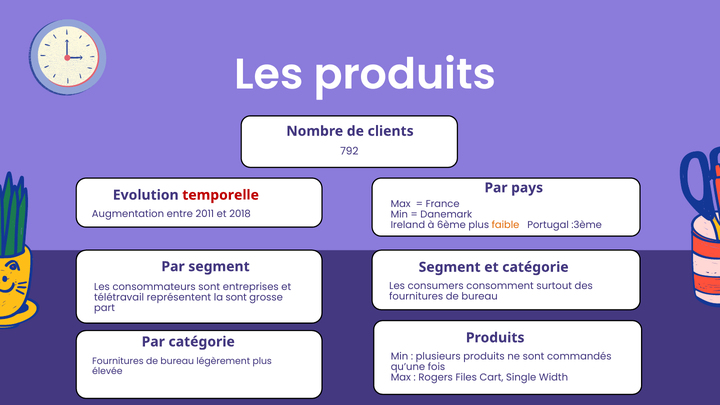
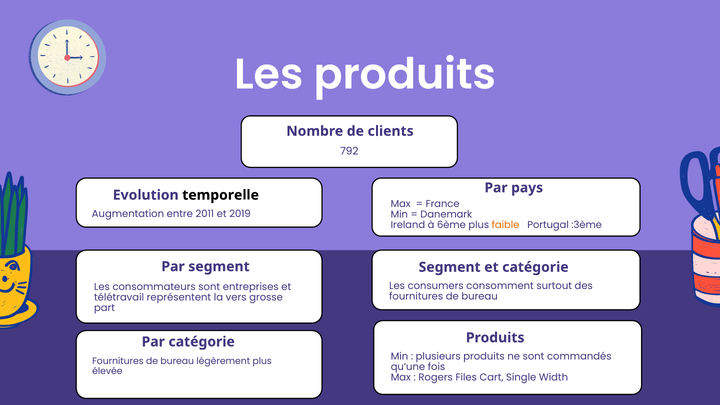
temporelle colour: red -> black
2018: 2018 -> 2019
la sont: sont -> vers
